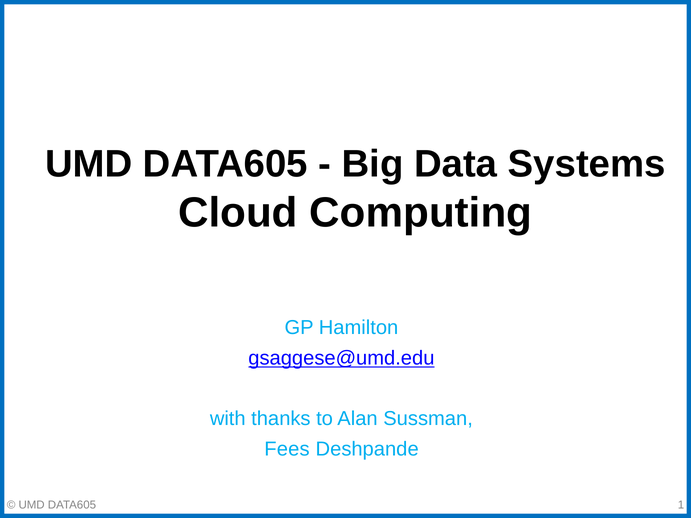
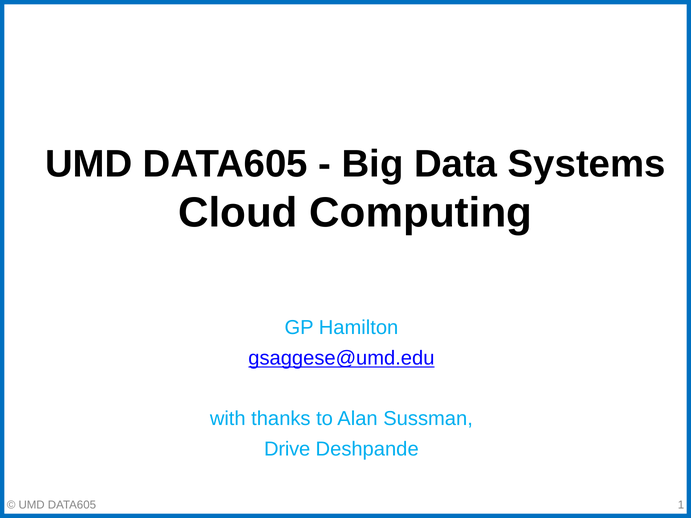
Fees: Fees -> Drive
